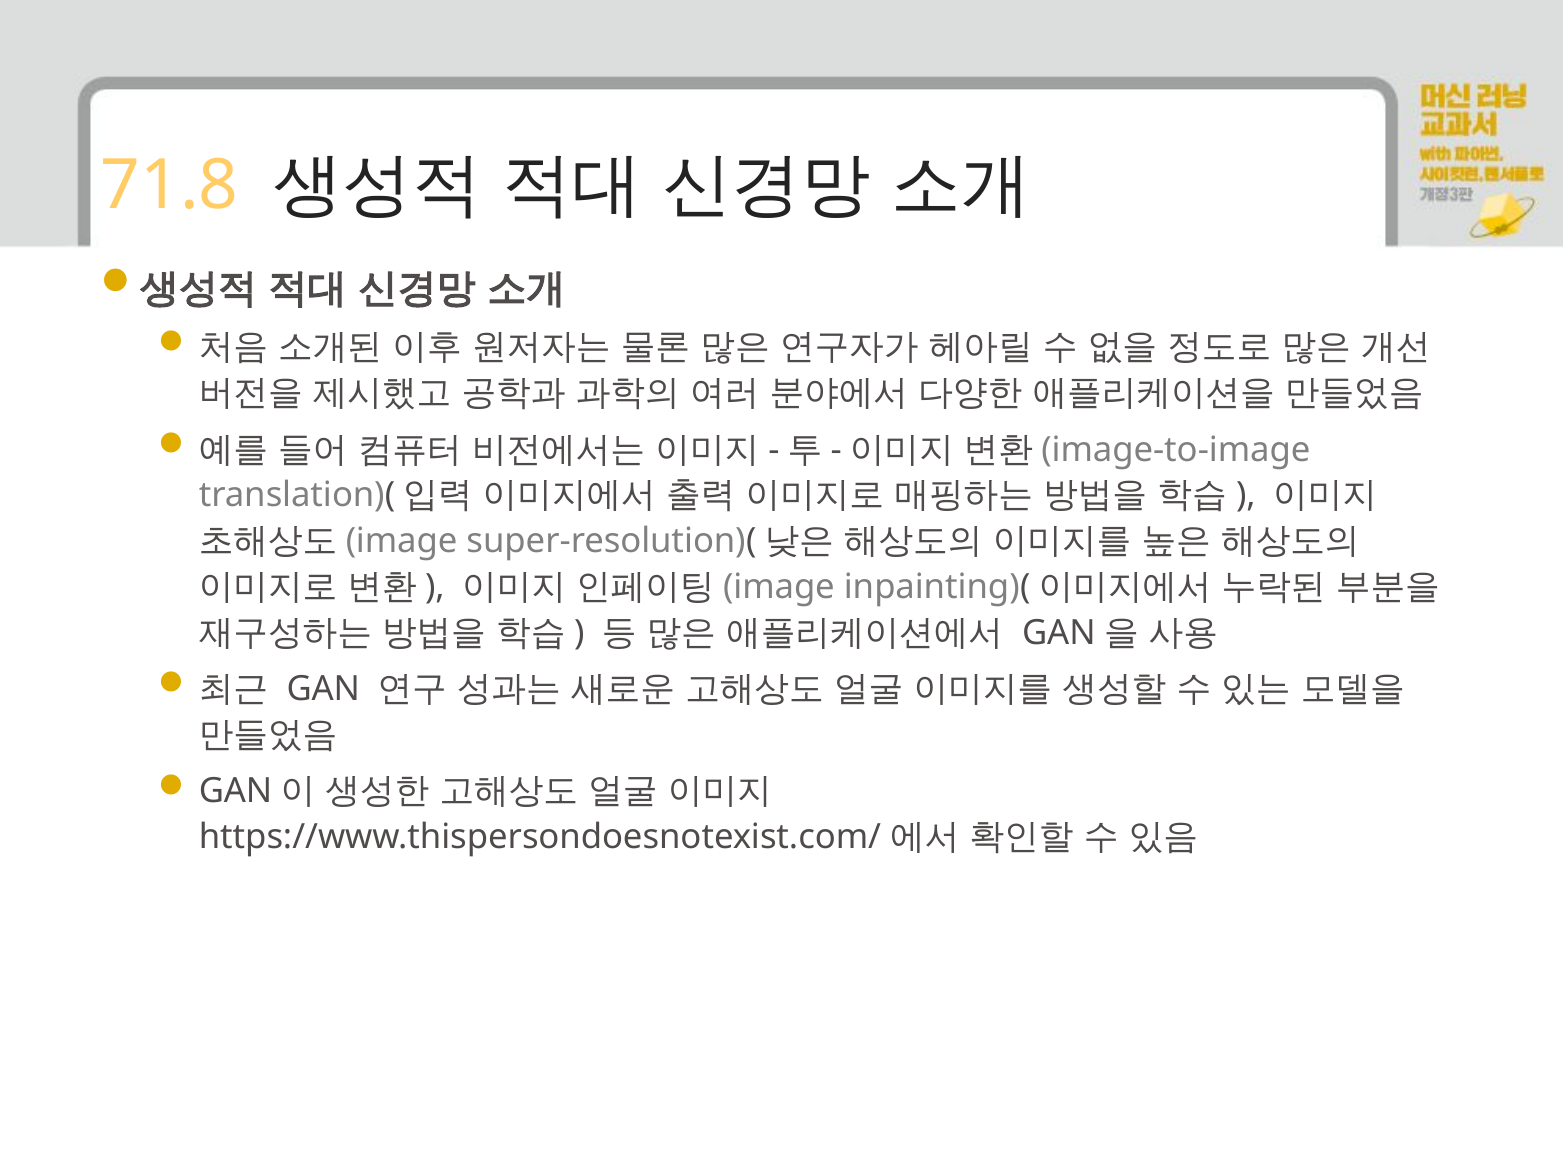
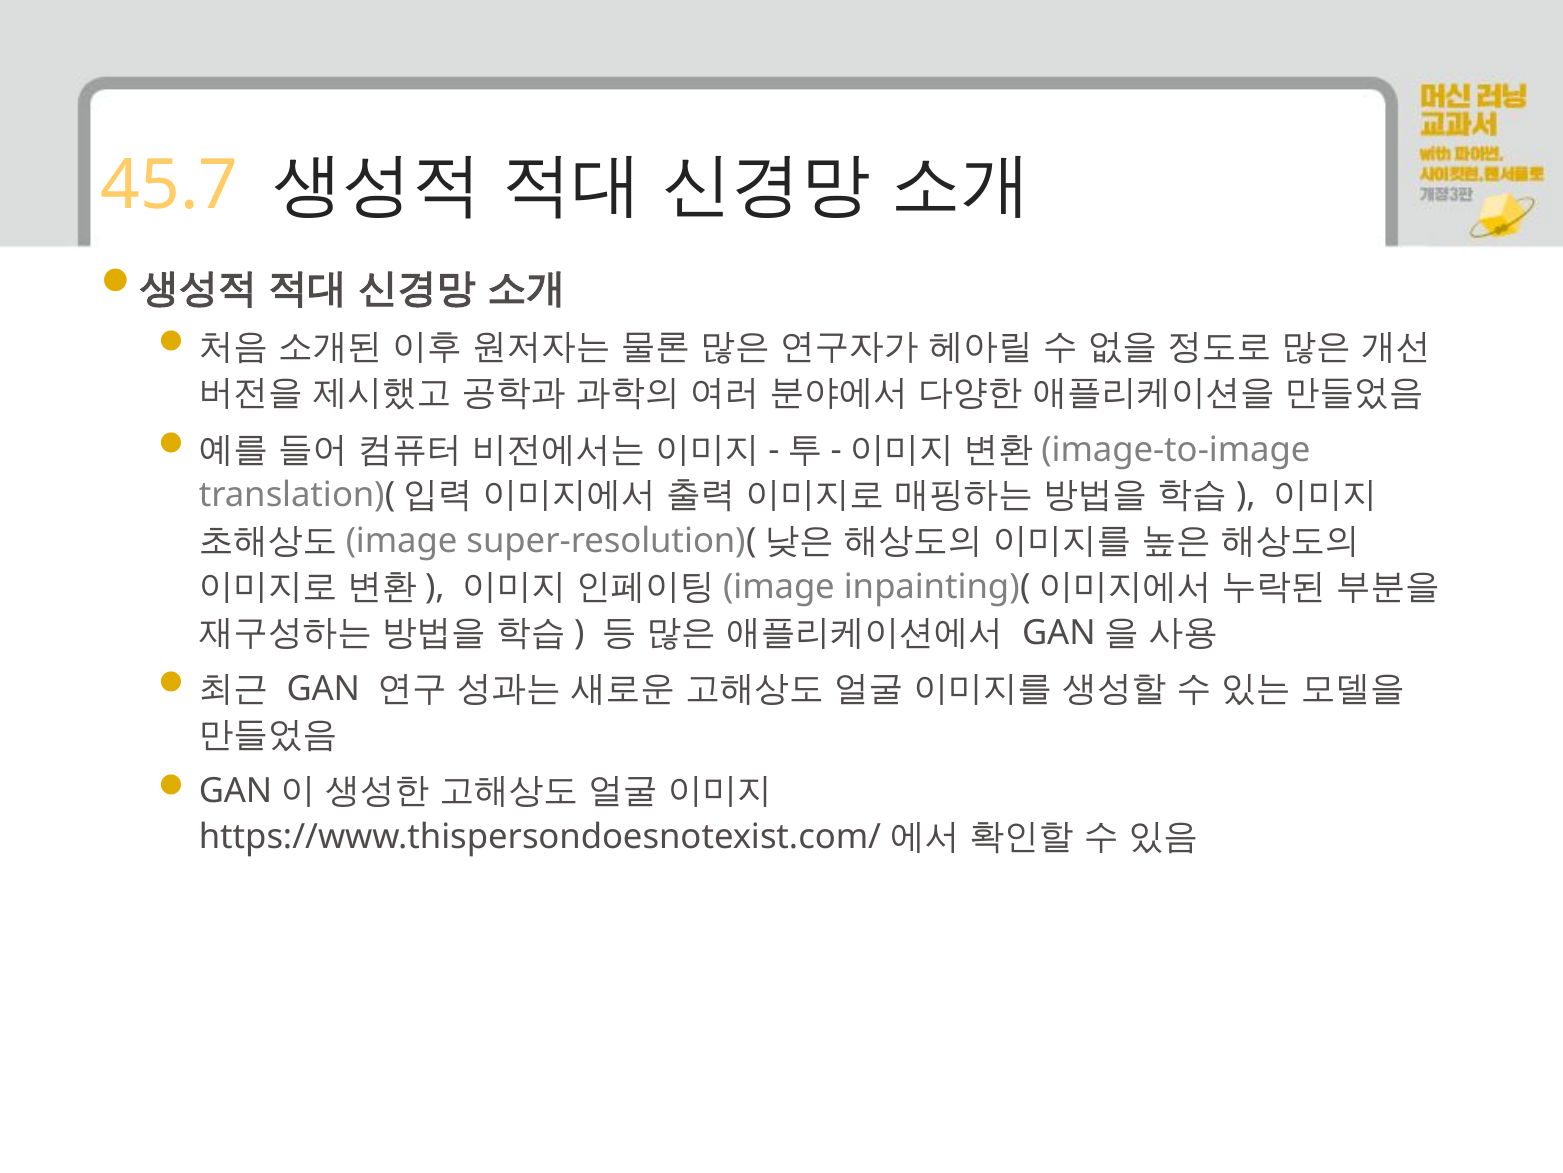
71.8: 71.8 -> 45.7
